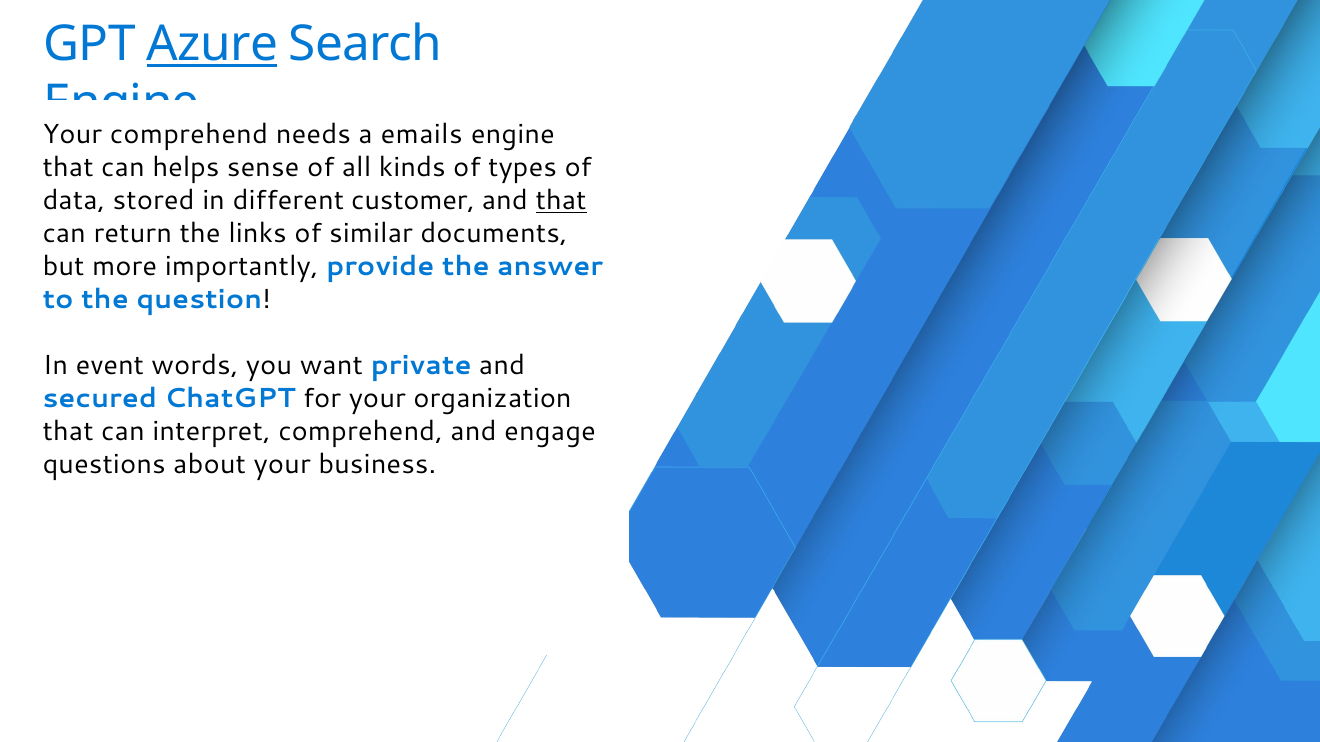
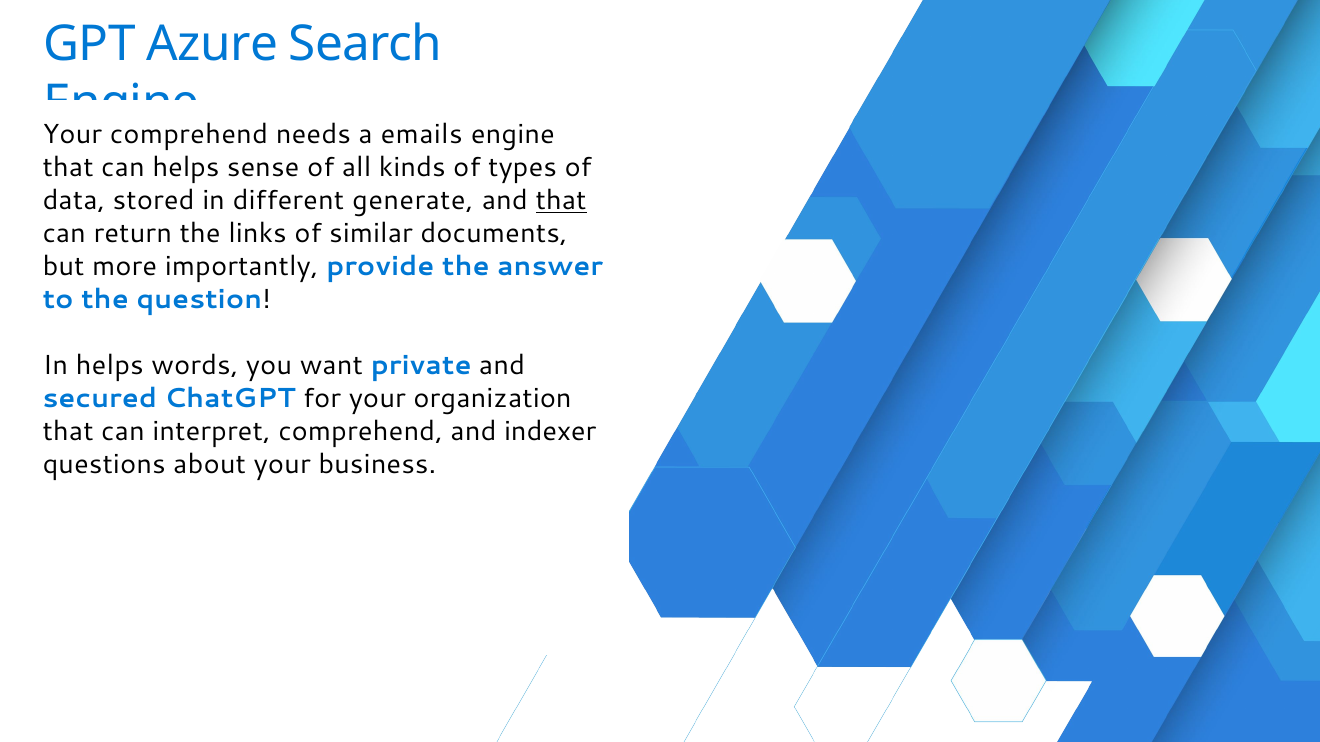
Azure underline: present -> none
customer: customer -> generate
In event: event -> helps
engage: engage -> indexer
